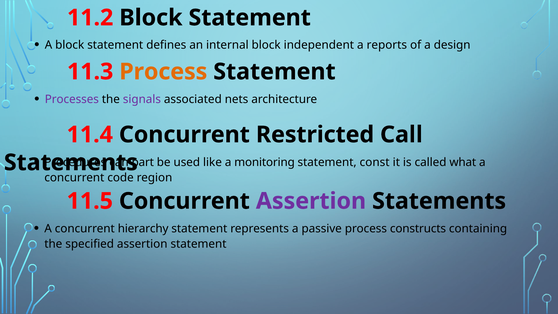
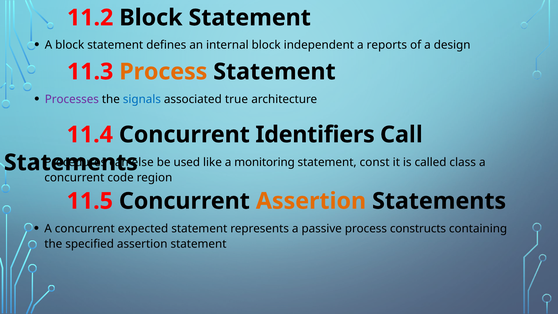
signals colour: purple -> blue
nets: nets -> true
Restricted: Restricted -> Identifiers
part: part -> else
what: what -> class
Assertion at (311, 201) colour: purple -> orange
hierarchy: hierarchy -> expected
